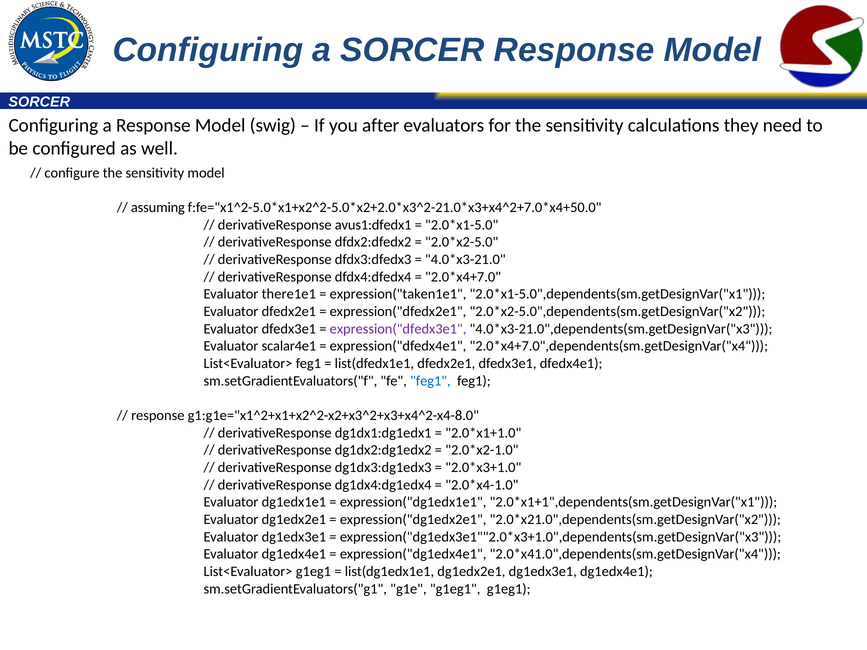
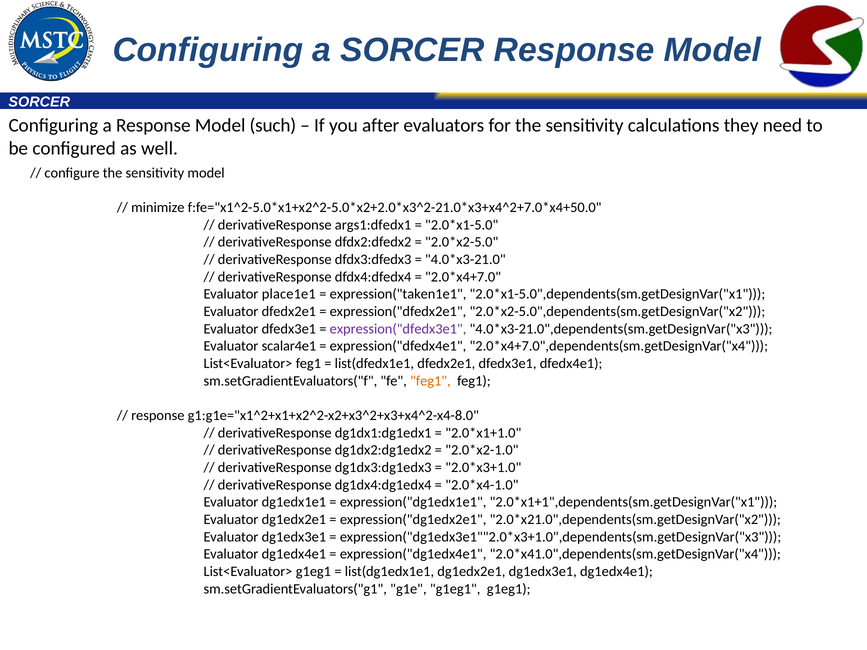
swig: swig -> such
assuming: assuming -> minimize
avus1:dfedx1: avus1:dfedx1 -> args1:dfedx1
there1e1: there1e1 -> place1e1
feg1 at (430, 381) colour: blue -> orange
